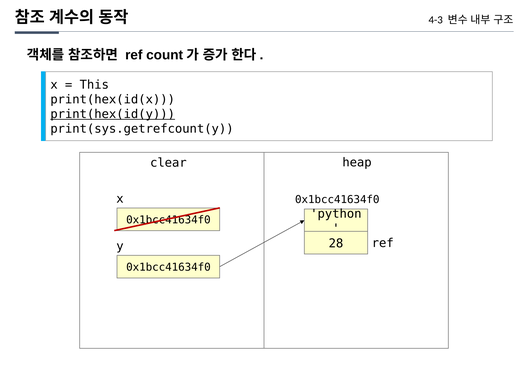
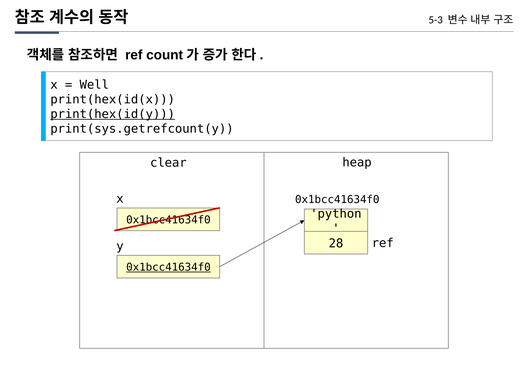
4-3: 4-3 -> 5-3
This: This -> Well
0x1bcc41634f0 at (168, 267) underline: none -> present
